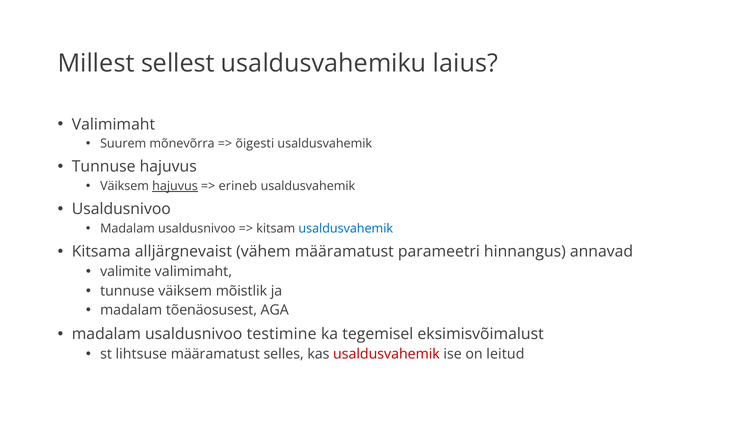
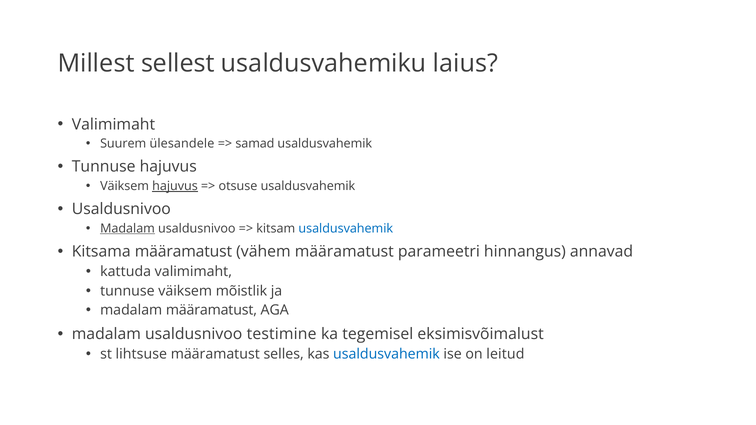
mõnevõrra: mõnevõrra -> ülesandele
õigesti: õigesti -> samad
erineb: erineb -> otsuse
Madalam at (128, 229) underline: none -> present
Kitsama alljärgnevaist: alljärgnevaist -> määramatust
valimite: valimite -> kattuda
madalam tõenäosusest: tõenäosusest -> määramatust
usaldusvahemik at (386, 354) colour: red -> blue
